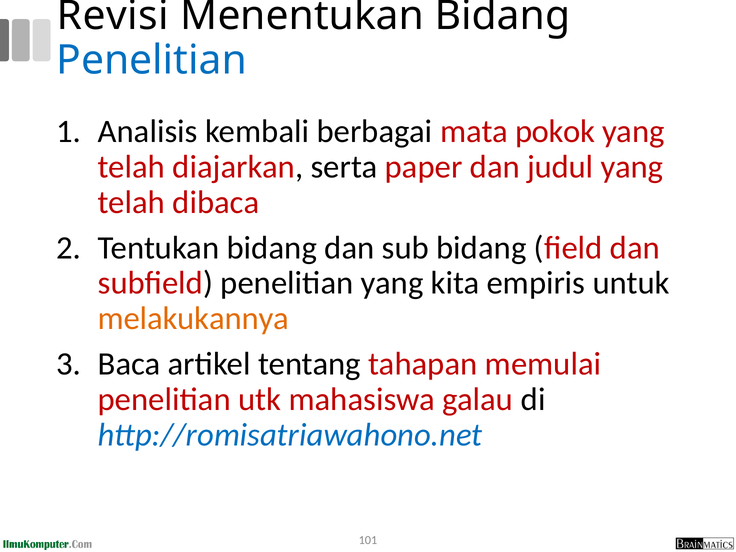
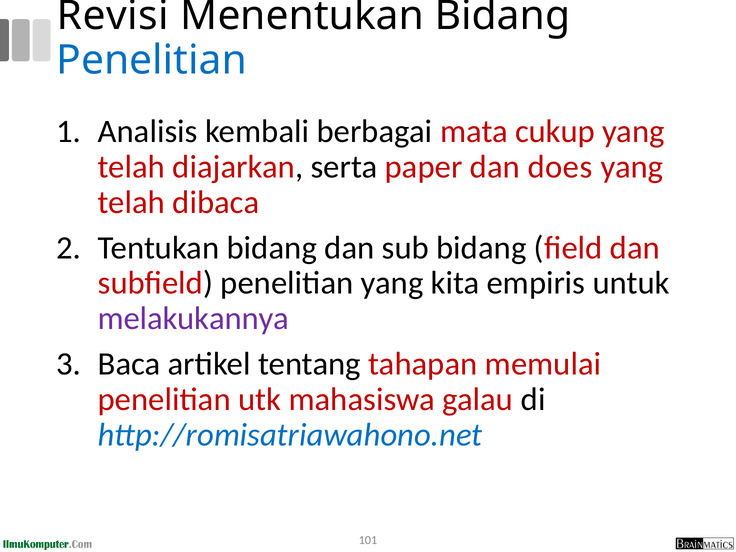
pokok: pokok -> cukup
judul: judul -> does
melakukannya colour: orange -> purple
